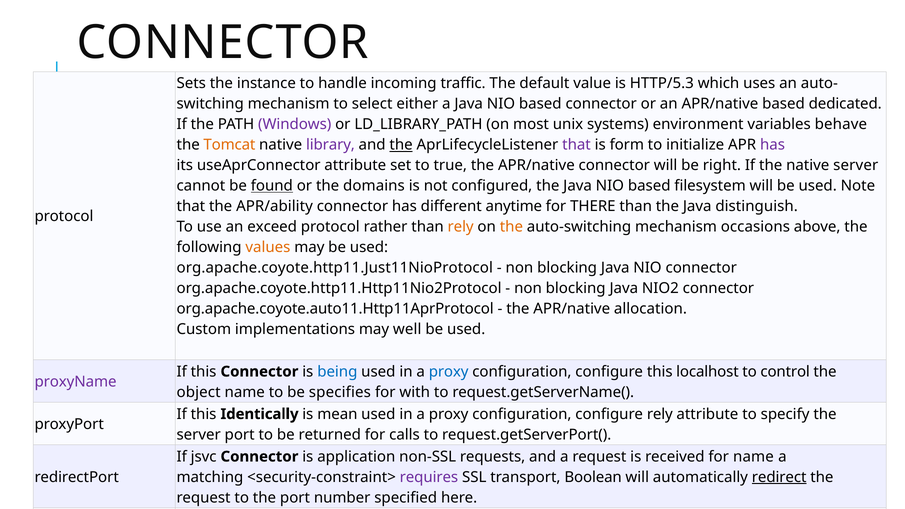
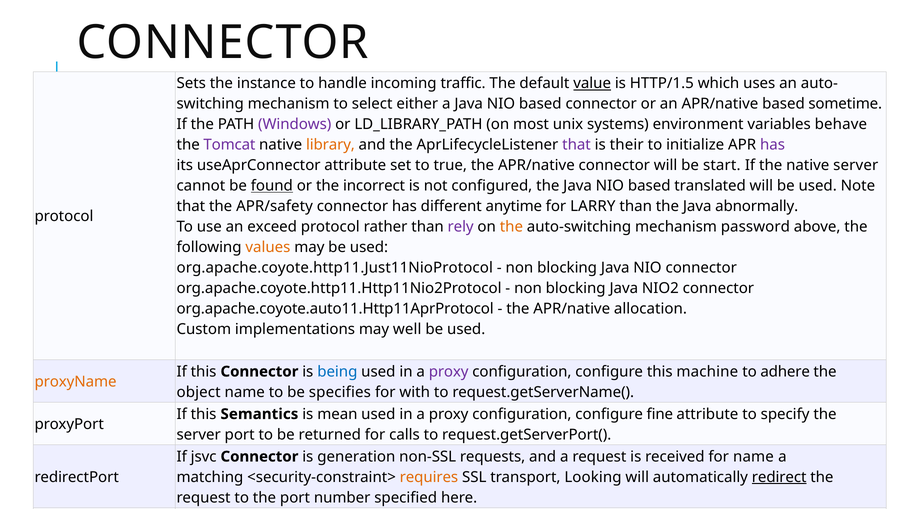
value at (592, 83) underline: none -> present
HTTP/5.3: HTTP/5.3 -> HTTP/1.5
dedicated: dedicated -> sometime
Tomcat colour: orange -> purple
library colour: purple -> orange
the at (401, 145) underline: present -> none
form: form -> their
right: right -> start
domains: domains -> incorrect
filesystem: filesystem -> translated
APR/ability: APR/ability -> APR/safety
THERE: THERE -> LARRY
distinguish: distinguish -> abnormally
rely at (461, 227) colour: orange -> purple
occasions: occasions -> password
proxy at (449, 372) colour: blue -> purple
localhost: localhost -> machine
control: control -> adhere
proxyName colour: purple -> orange
Identically: Identically -> Semantics
configure rely: rely -> fine
application: application -> generation
requires colour: purple -> orange
Boolean: Boolean -> Looking
